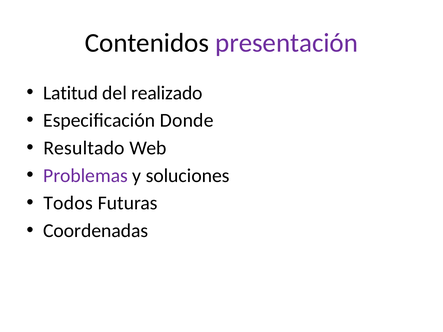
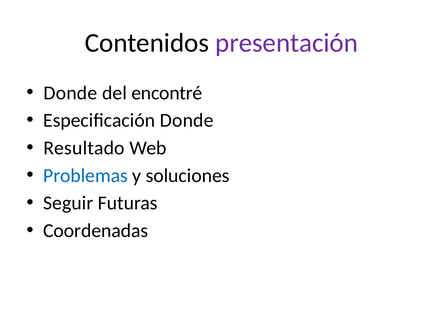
Latitud at (71, 93): Latitud -> Donde
realizado: realizado -> encontré
Problemas colour: purple -> blue
Todos: Todos -> Seguir
